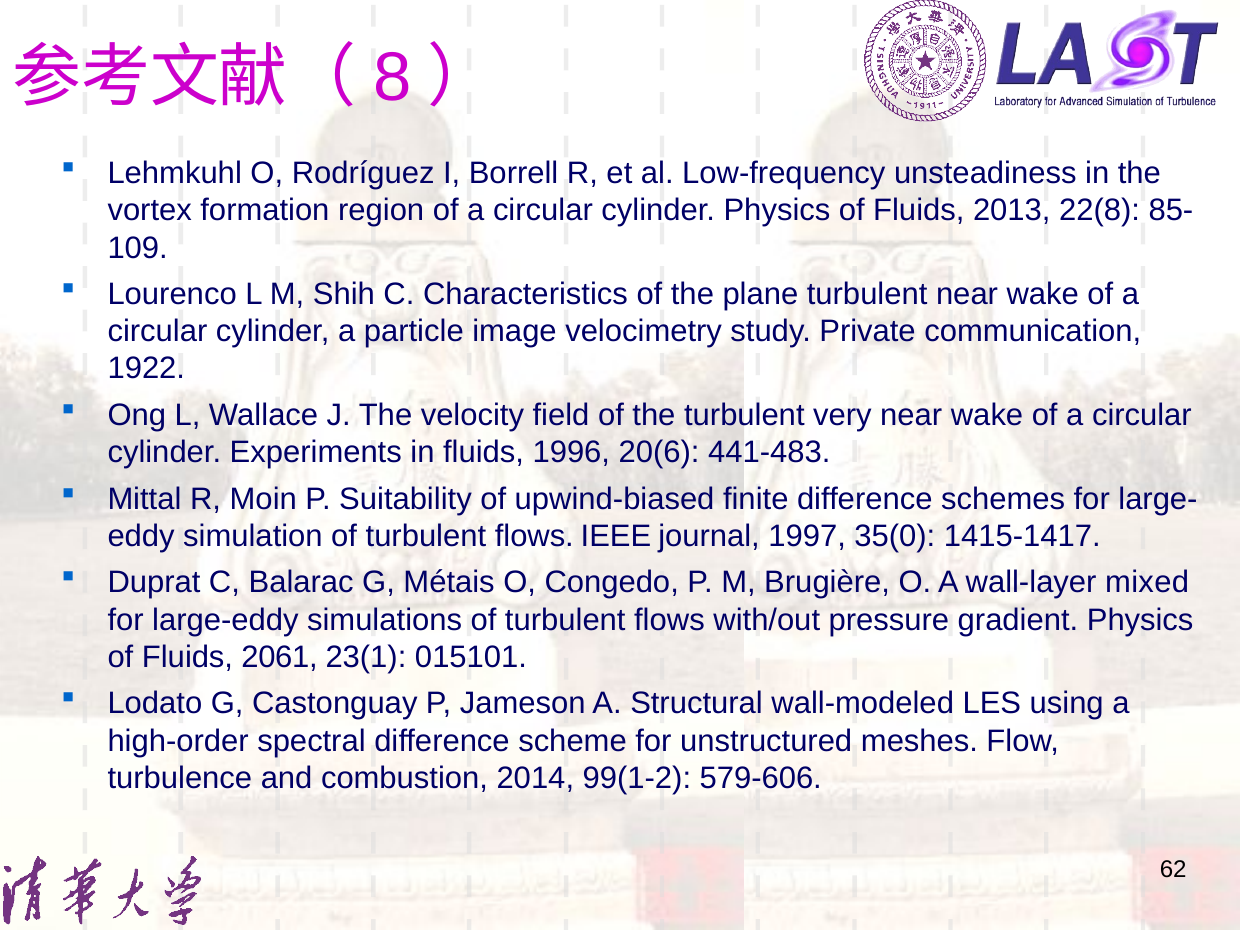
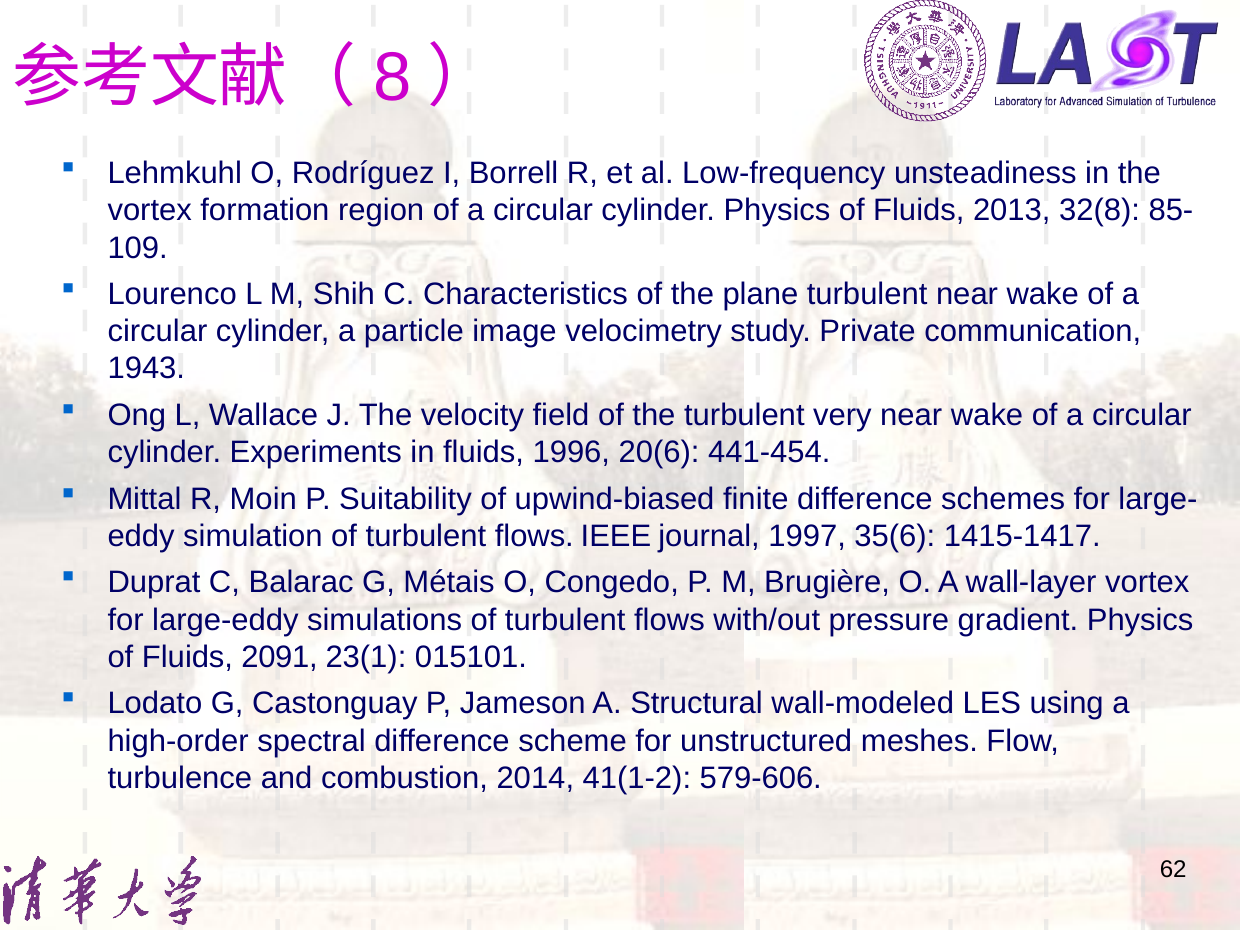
22(8: 22(8 -> 32(8
1922: 1922 -> 1943
441-483: 441-483 -> 441-454
35(0: 35(0 -> 35(6
wall-layer mixed: mixed -> vortex
2061: 2061 -> 2091
99(1-2: 99(1-2 -> 41(1-2
